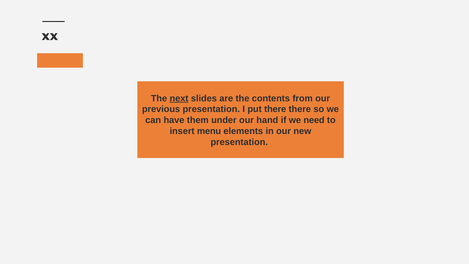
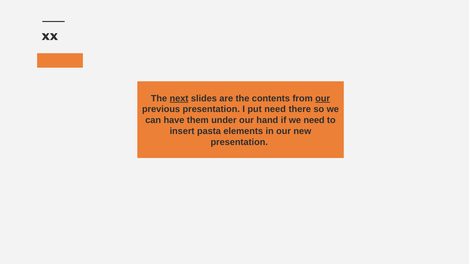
our at (323, 98) underline: none -> present
put there: there -> need
menu: menu -> pasta
